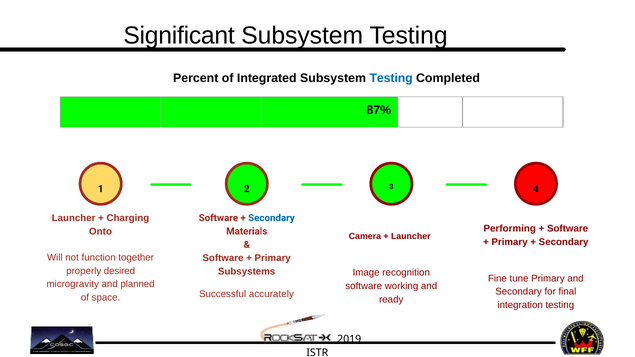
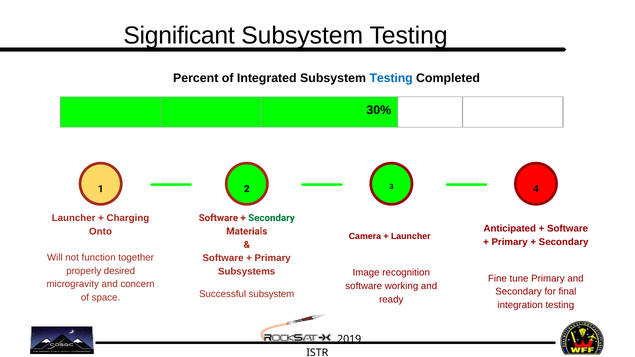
87%: 87% -> 30%
Secondary at (271, 218) colour: blue -> green
Performing: Performing -> Anticipated
planned: planned -> concern
Successful accurately: accurately -> subsystem
